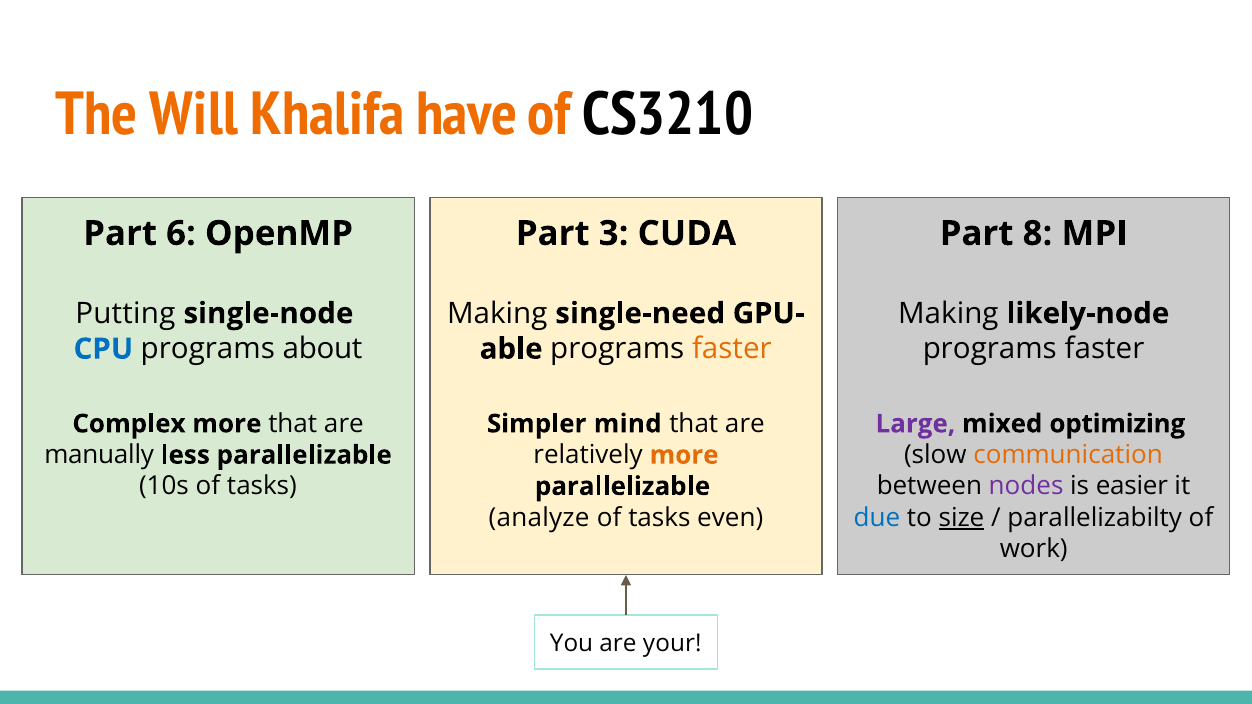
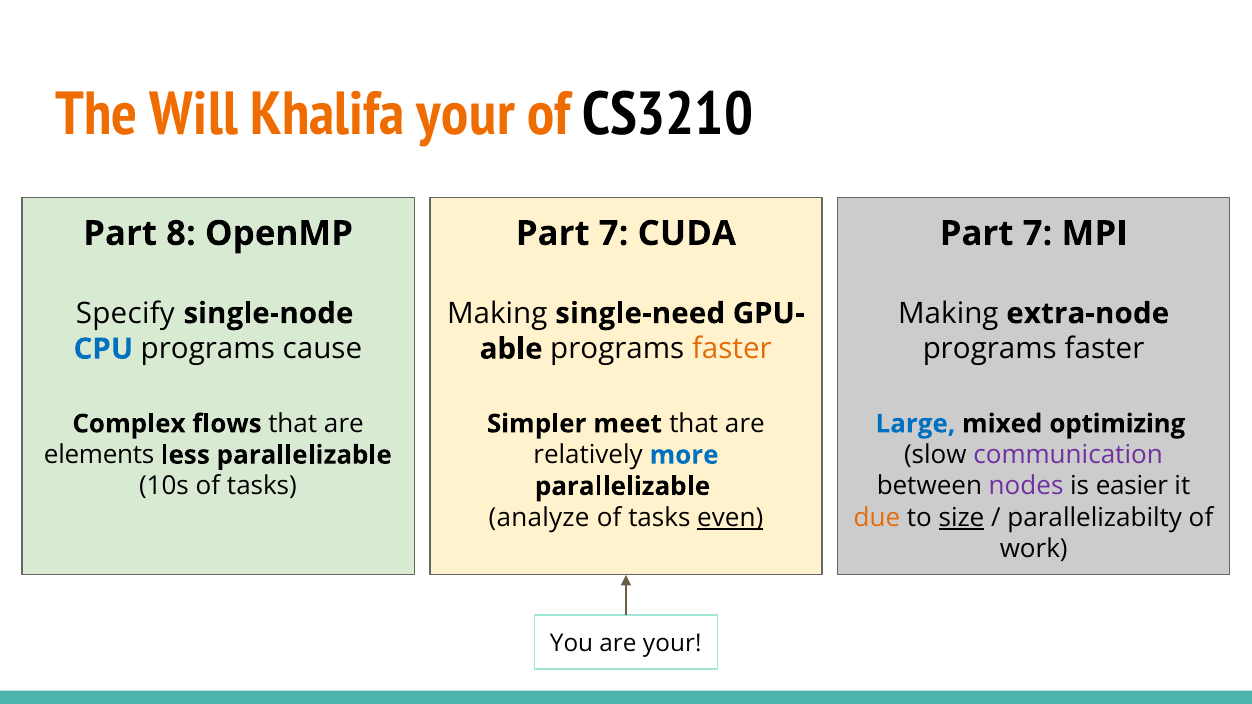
Khalifa have: have -> your
6: 6 -> 8
3 at (614, 234): 3 -> 7
8 at (1037, 234): 8 -> 7
Putting: Putting -> Specify
likely-node: likely-node -> extra-node
about: about -> cause
Complex more: more -> flows
mind: mind -> meet
Large colour: purple -> blue
manually: manually -> elements
more at (684, 455) colour: orange -> blue
communication colour: orange -> purple
even underline: none -> present
due colour: blue -> orange
